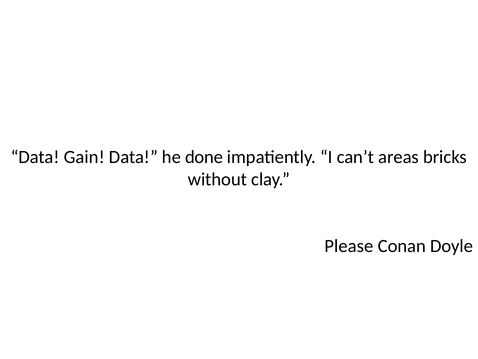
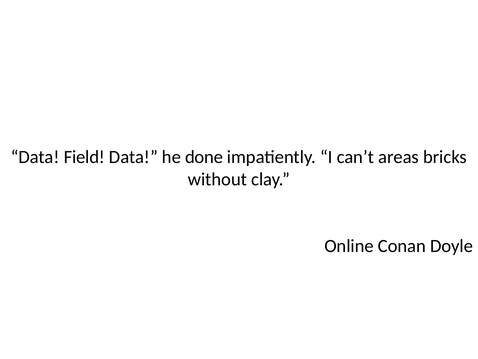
Gain: Gain -> Field
Please: Please -> Online
